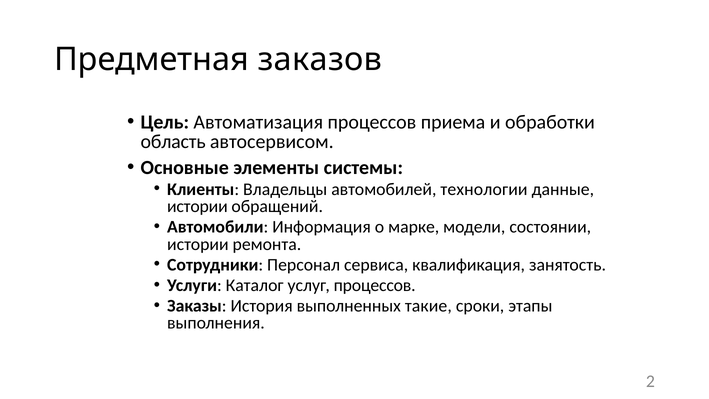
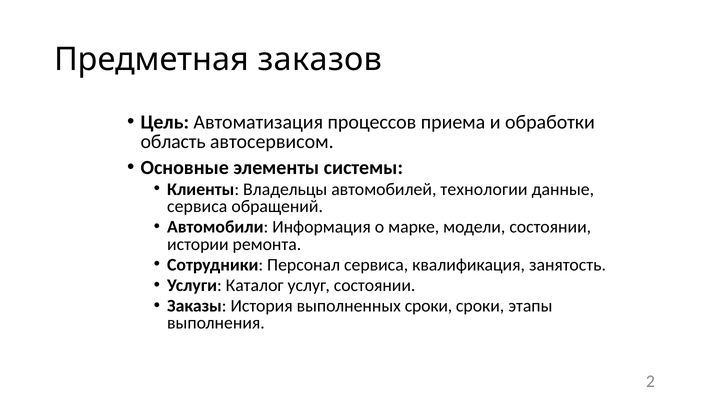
истории at (197, 206): истории -> сервиса
услуг процессов: процессов -> состоянии
выполненных такие: такие -> сроки
